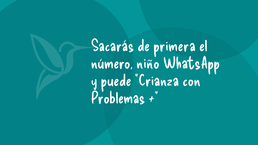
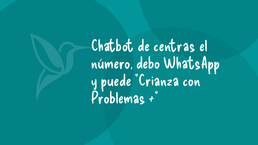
Sacarás: Sacarás -> Chatbot
primera: primera -> centras
niño: niño -> debo
